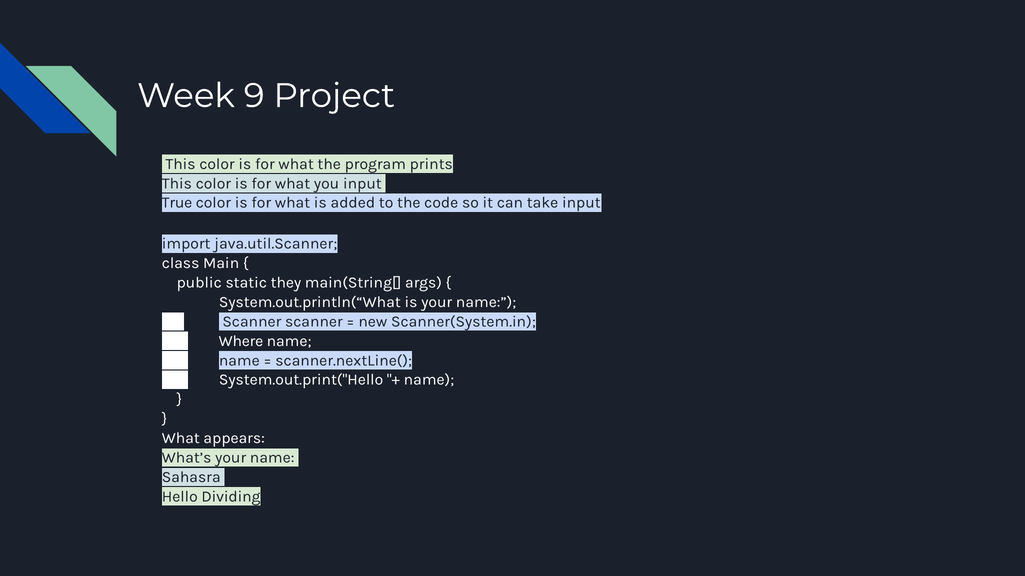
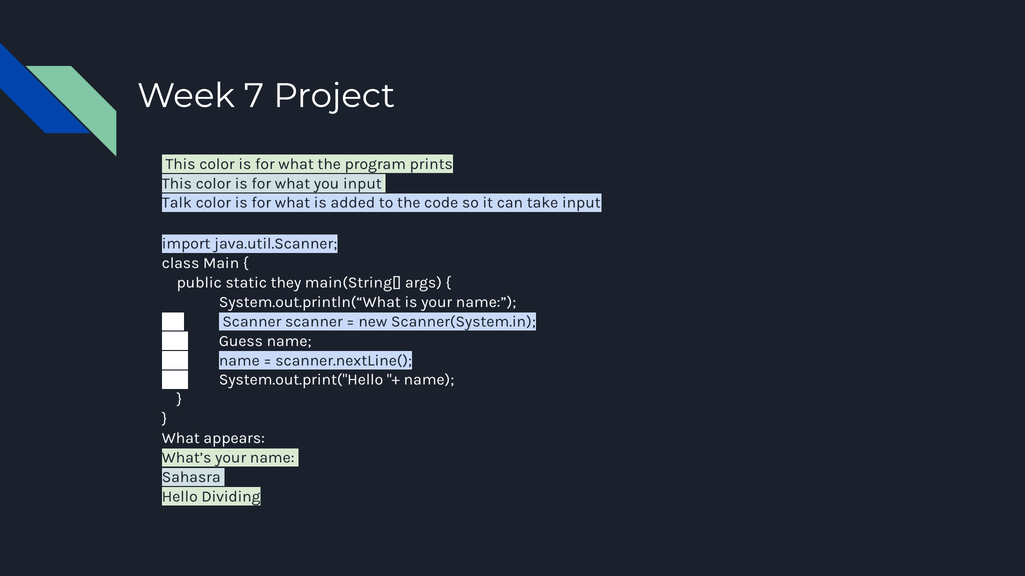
9: 9 -> 7
True: True -> Talk
Where: Where -> Guess
